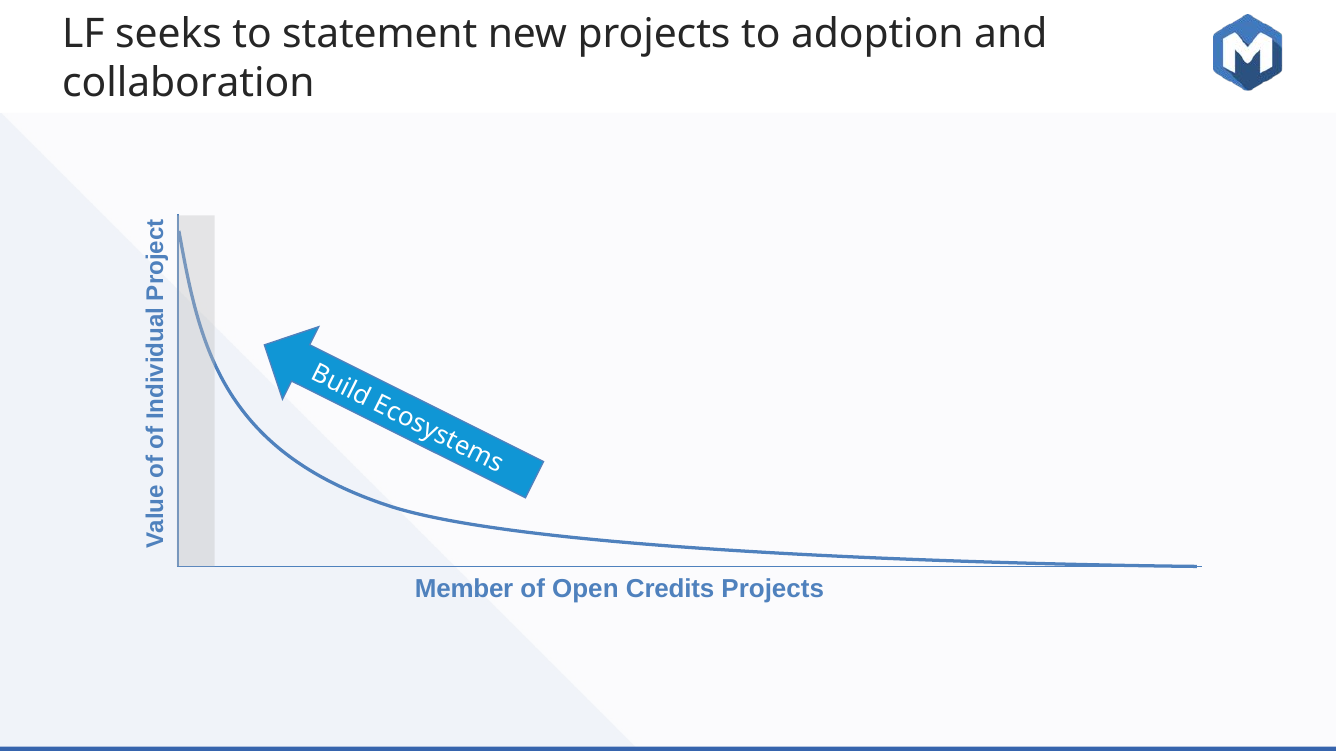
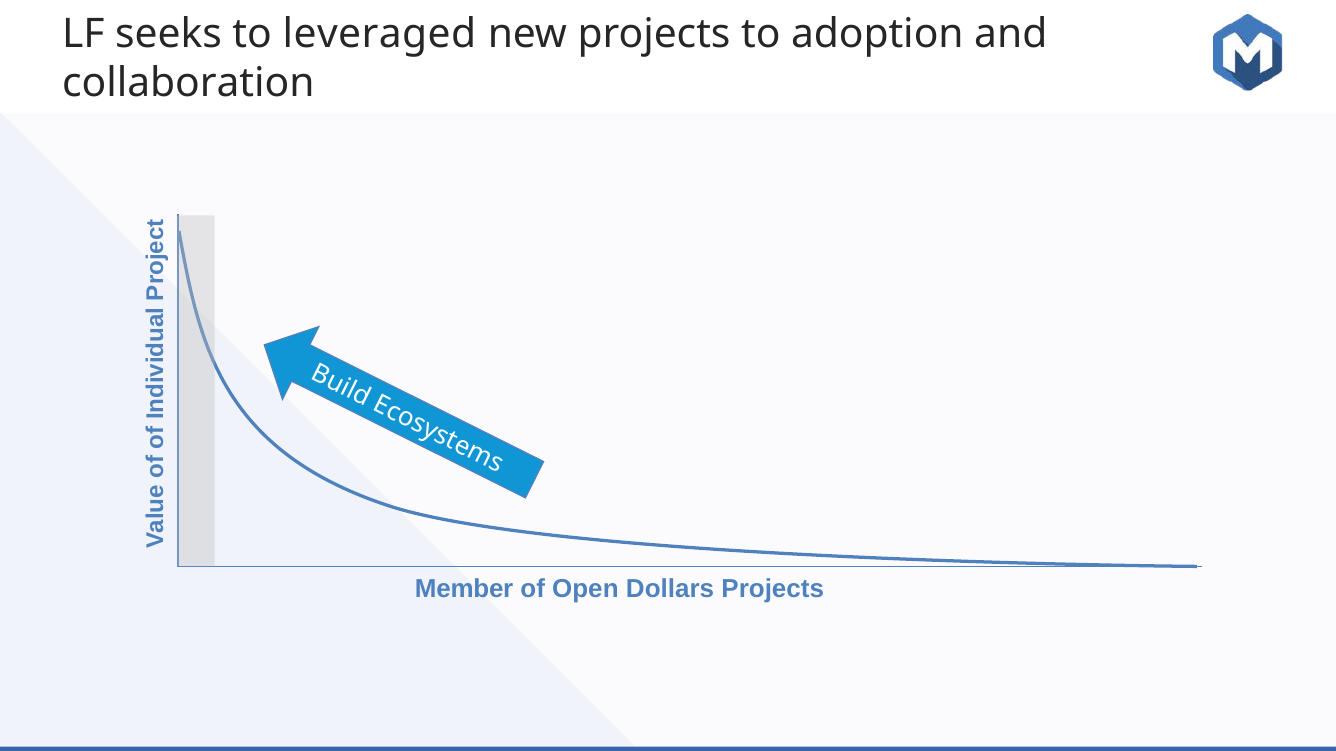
statement: statement -> leveraged
Credits: Credits -> Dollars
